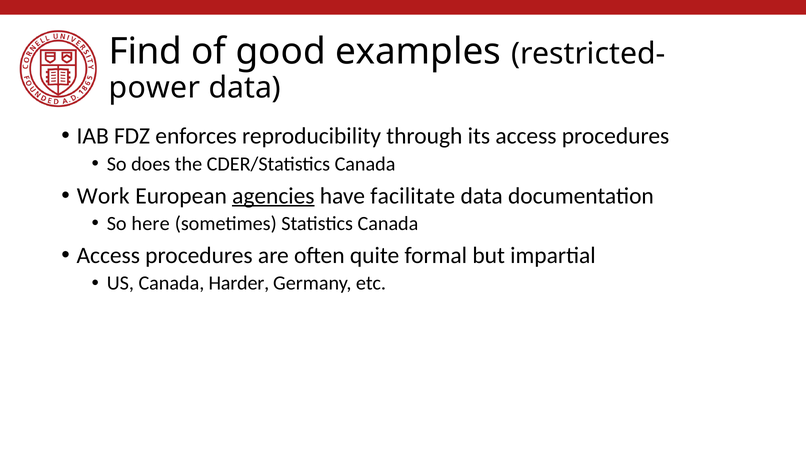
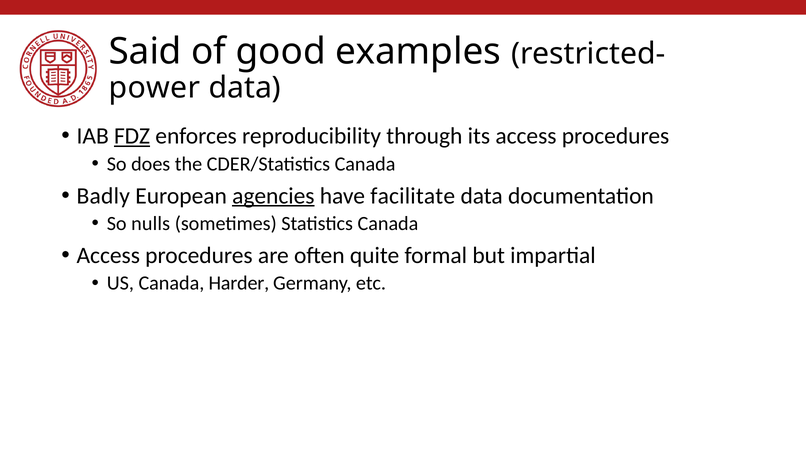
Find: Find -> Said
FDZ underline: none -> present
Work: Work -> Badly
here: here -> nulls
